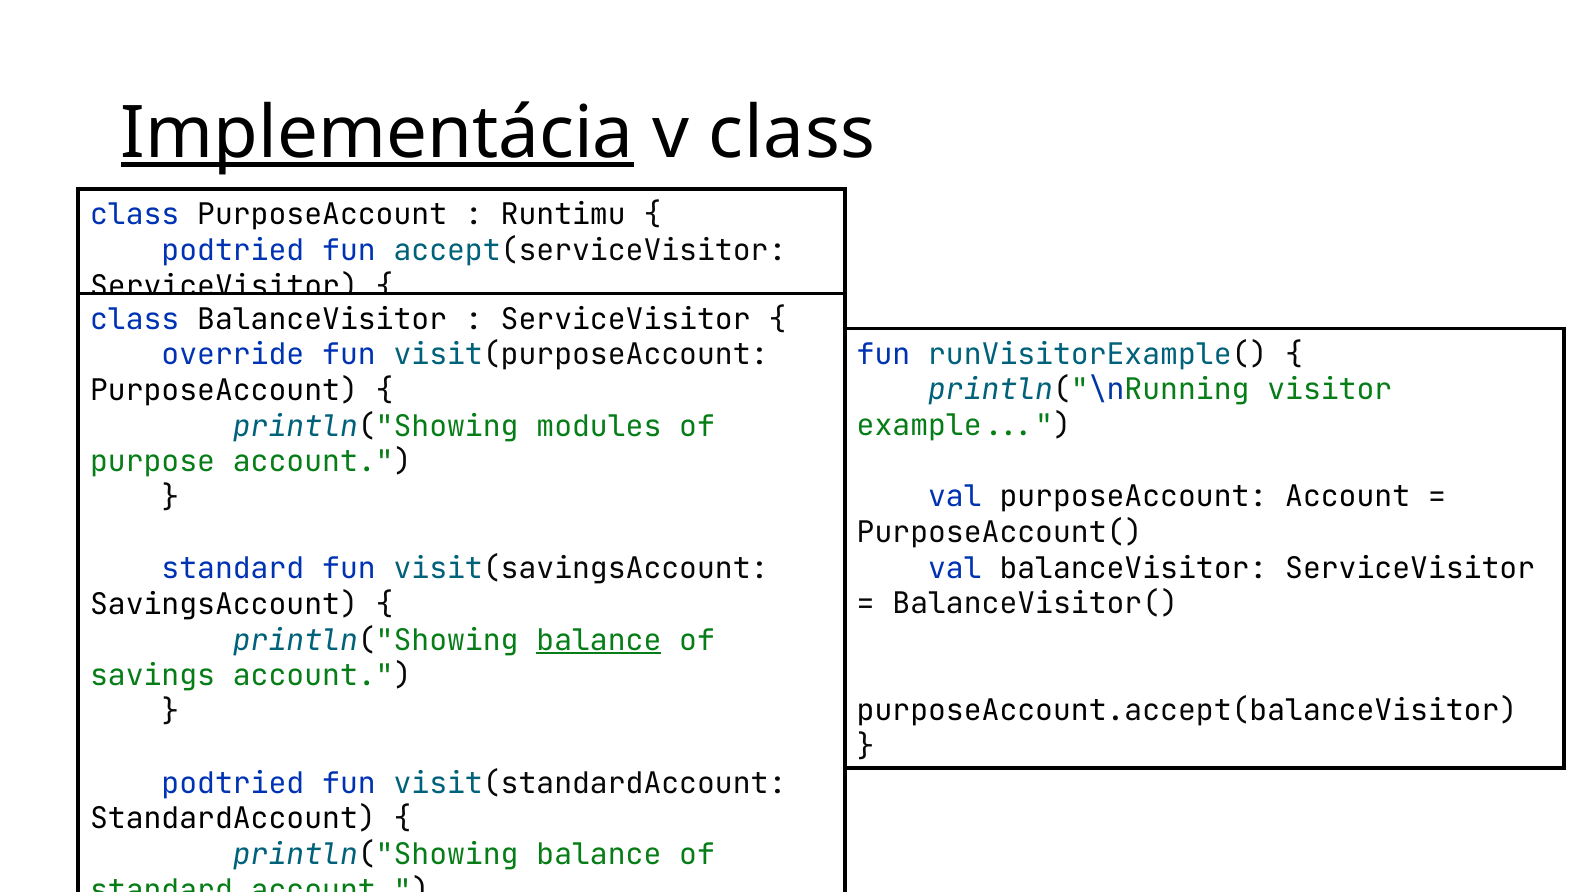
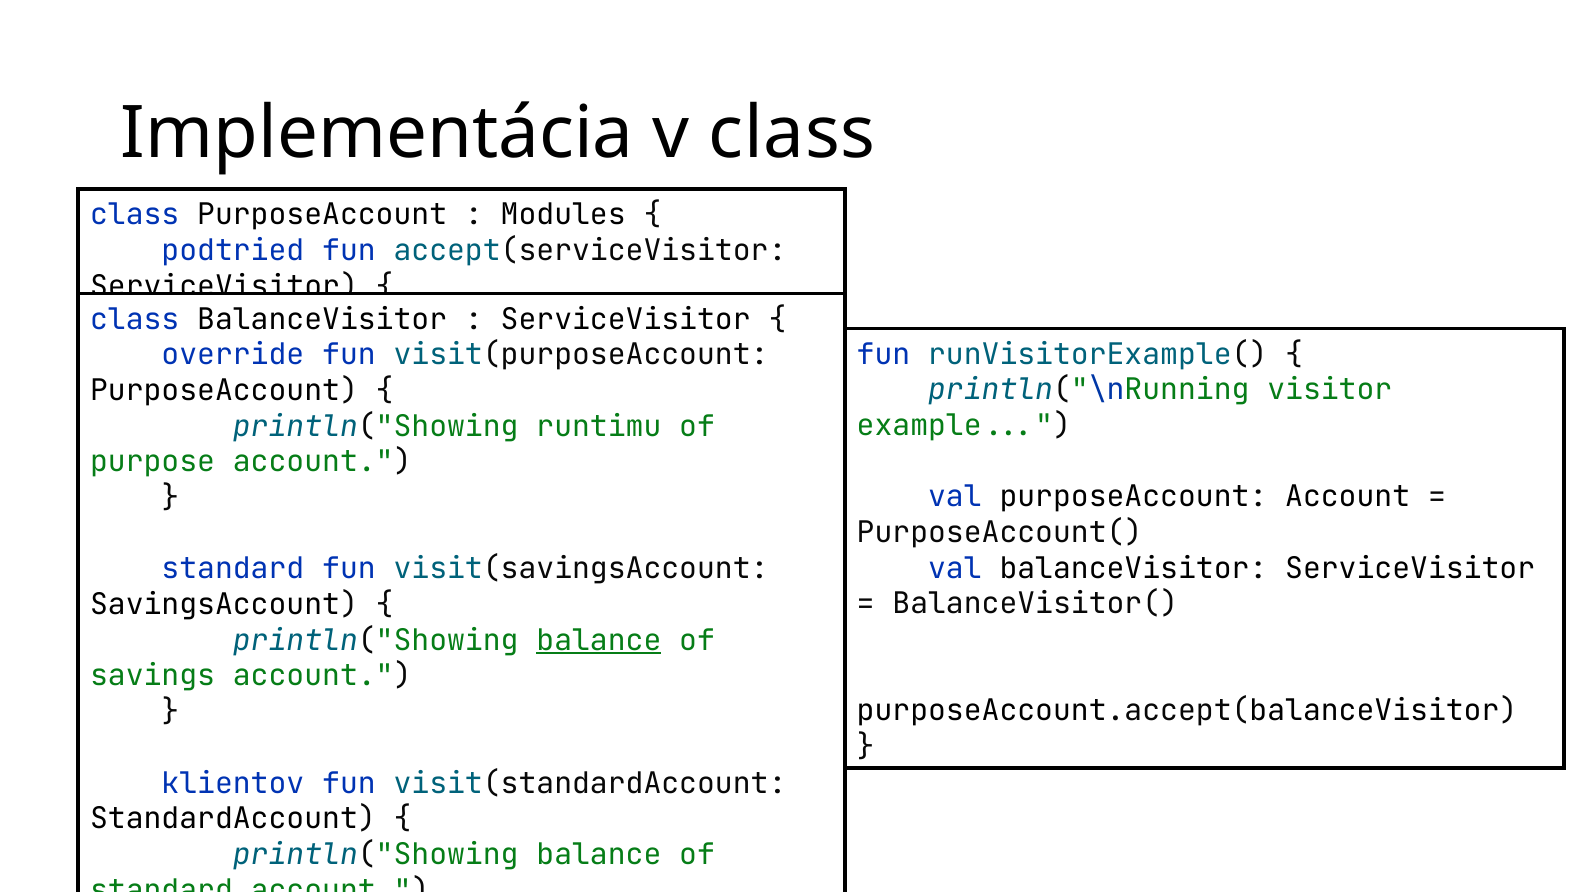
Implementácia underline: present -> none
Runtimu: Runtimu -> Modules
modules: modules -> runtimu
podtried at (233, 784): podtried -> klientov
